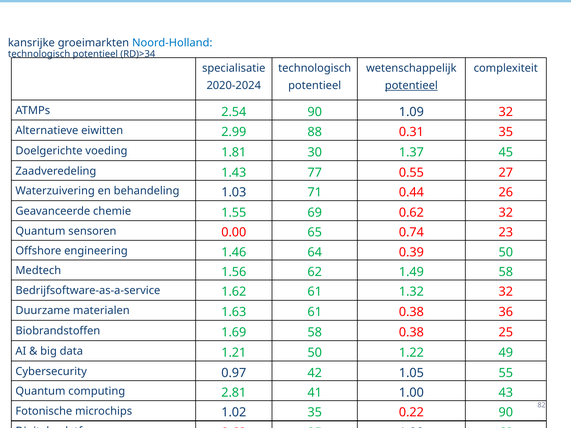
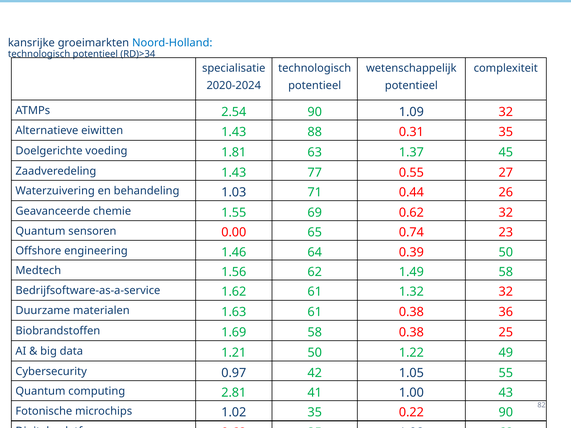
potentieel at (411, 86) underline: present -> none
eiwitten 2.99: 2.99 -> 1.43
30: 30 -> 63
